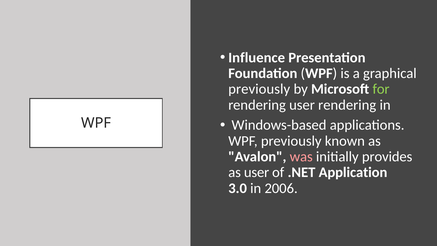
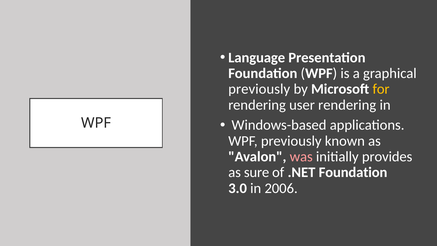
Influence: Influence -> Language
for colour: light green -> yellow
as user: user -> sure
.NET Application: Application -> Foundation
